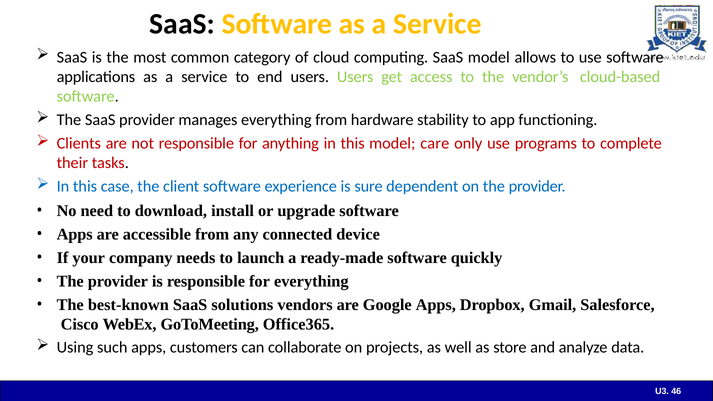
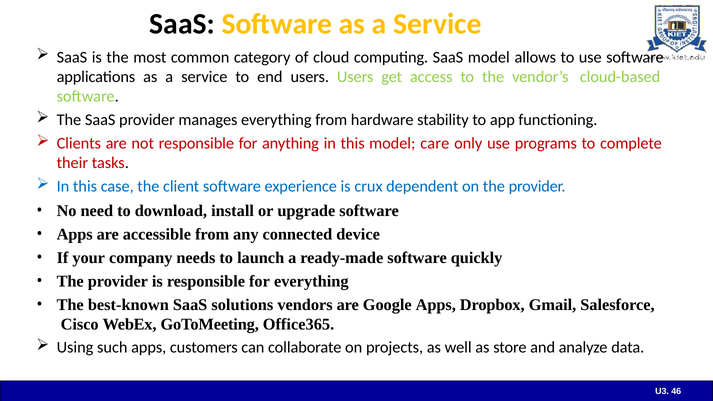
sure: sure -> crux
